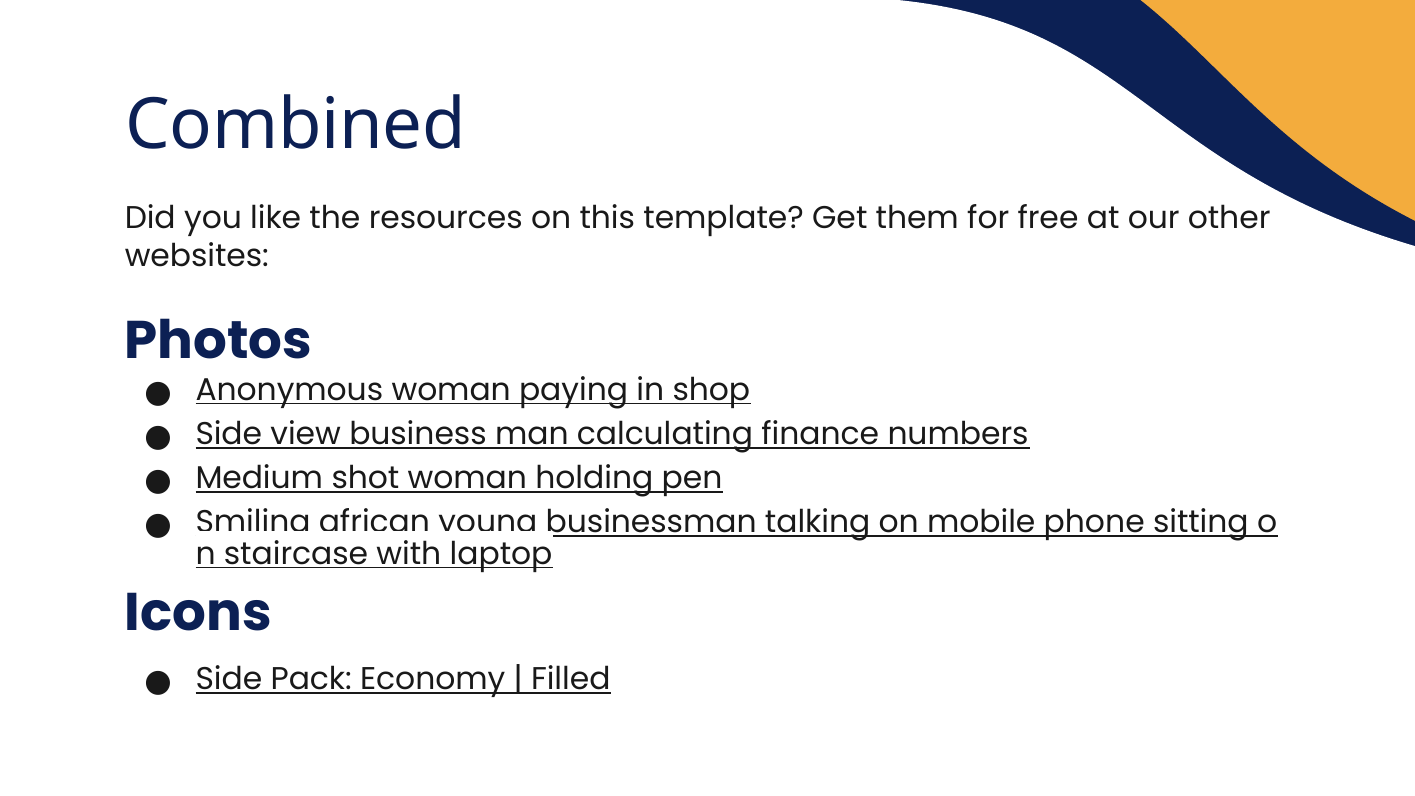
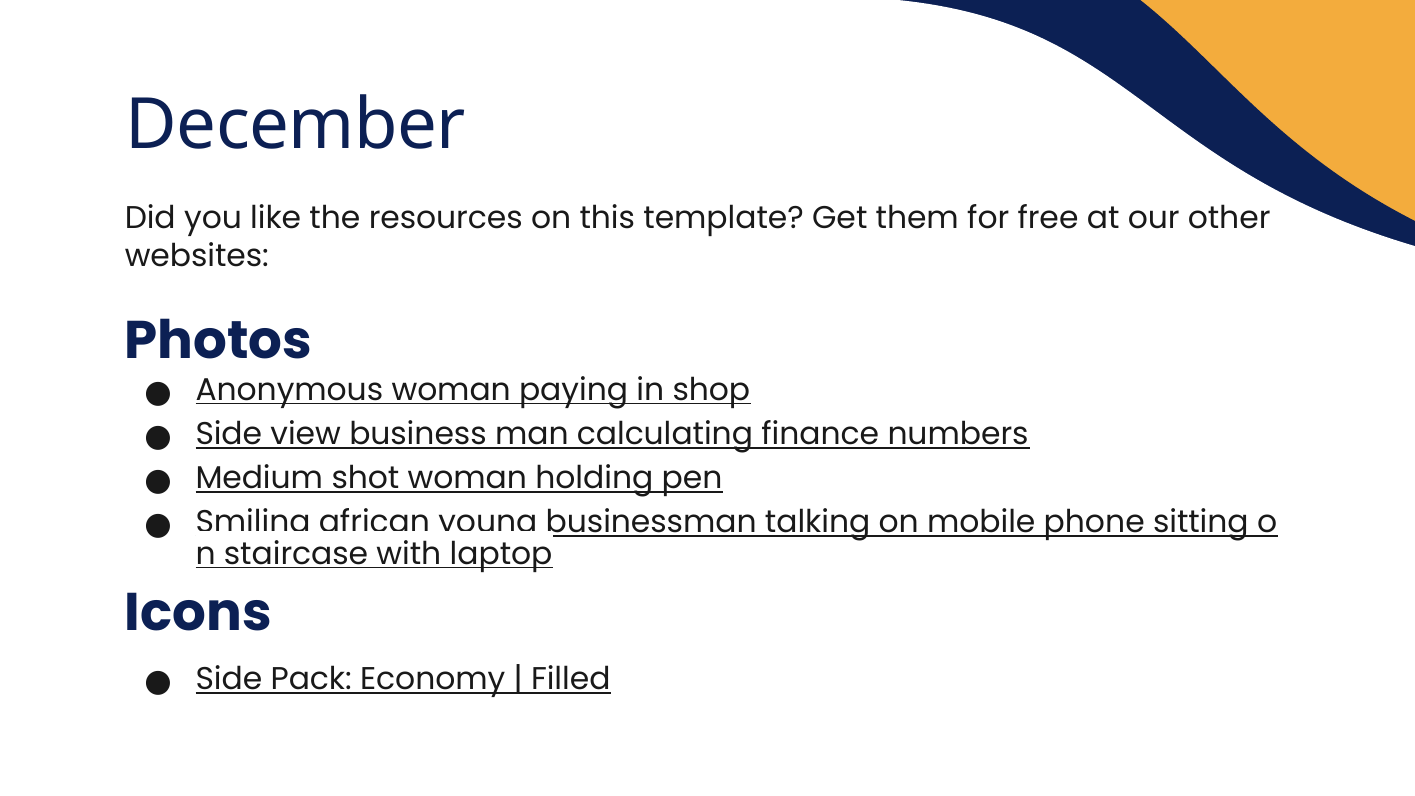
Combined: Combined -> December
